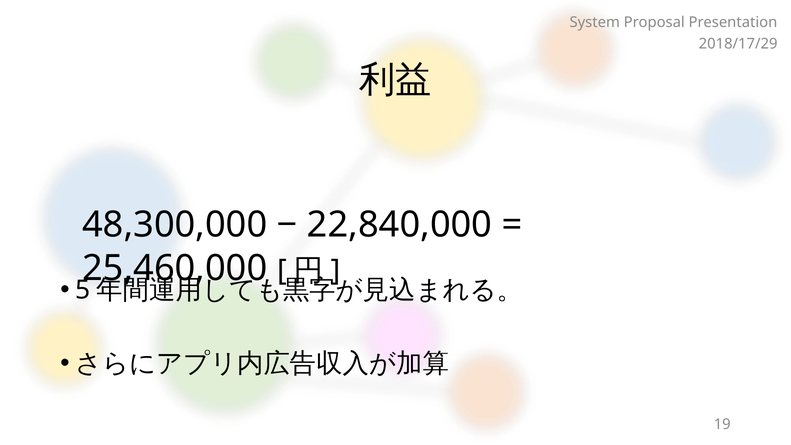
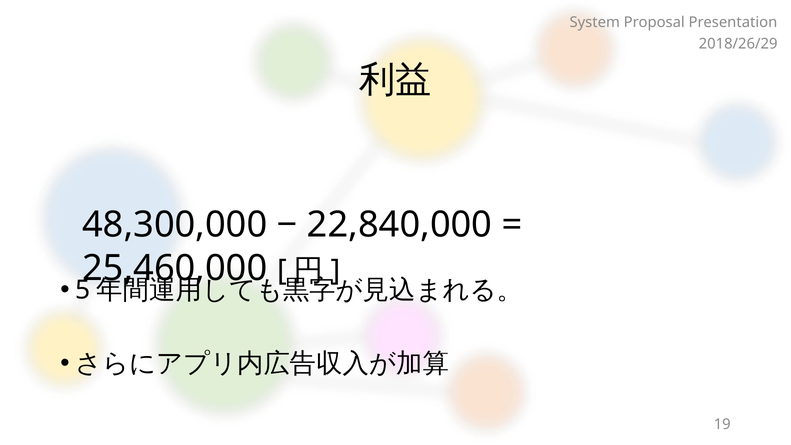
2018/17/29: 2018/17/29 -> 2018/26/29
